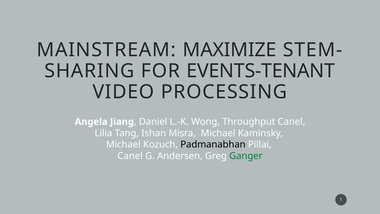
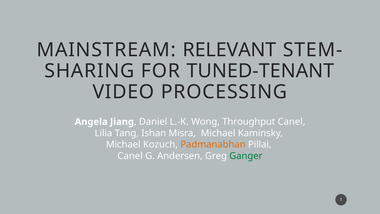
MAXIMIZE: MAXIMIZE -> RELEVANT
EVENTS-TENANT: EVENTS-TENANT -> TUNED-TENANT
Padmanabhan colour: black -> orange
